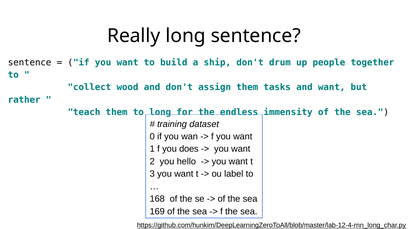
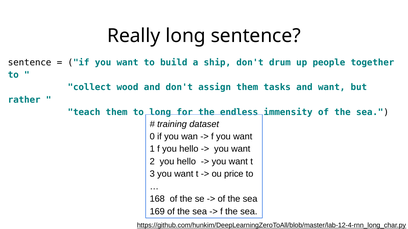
f you does: does -> hello
label: label -> price
